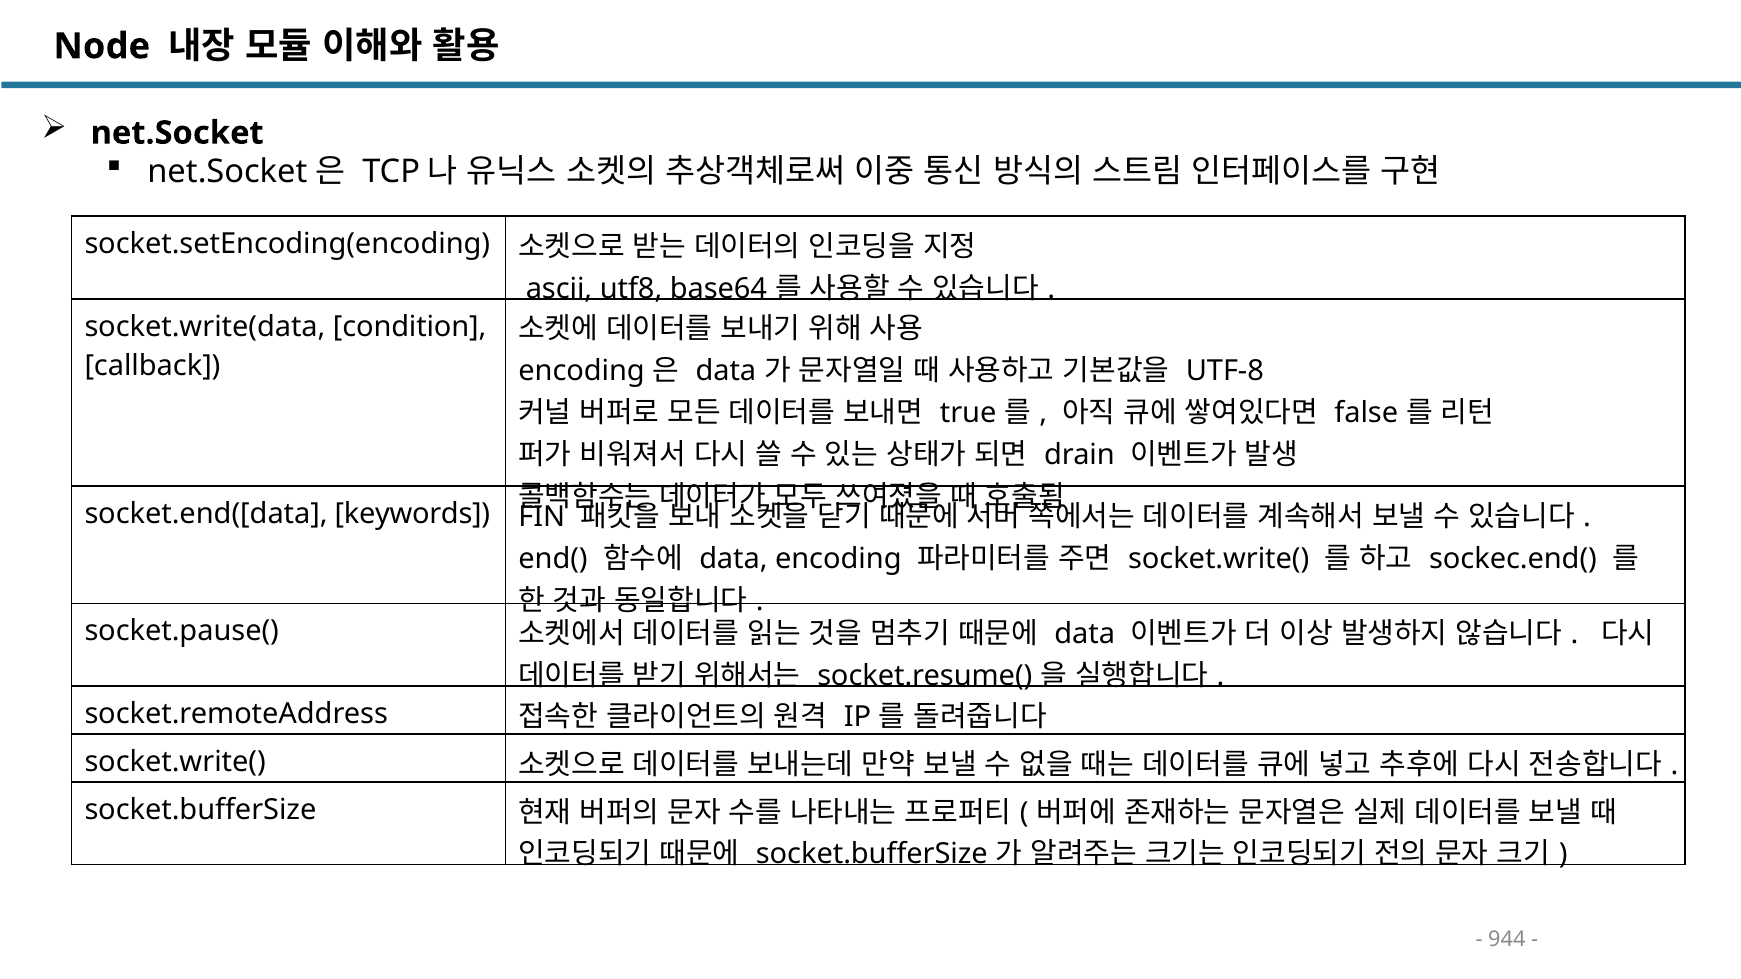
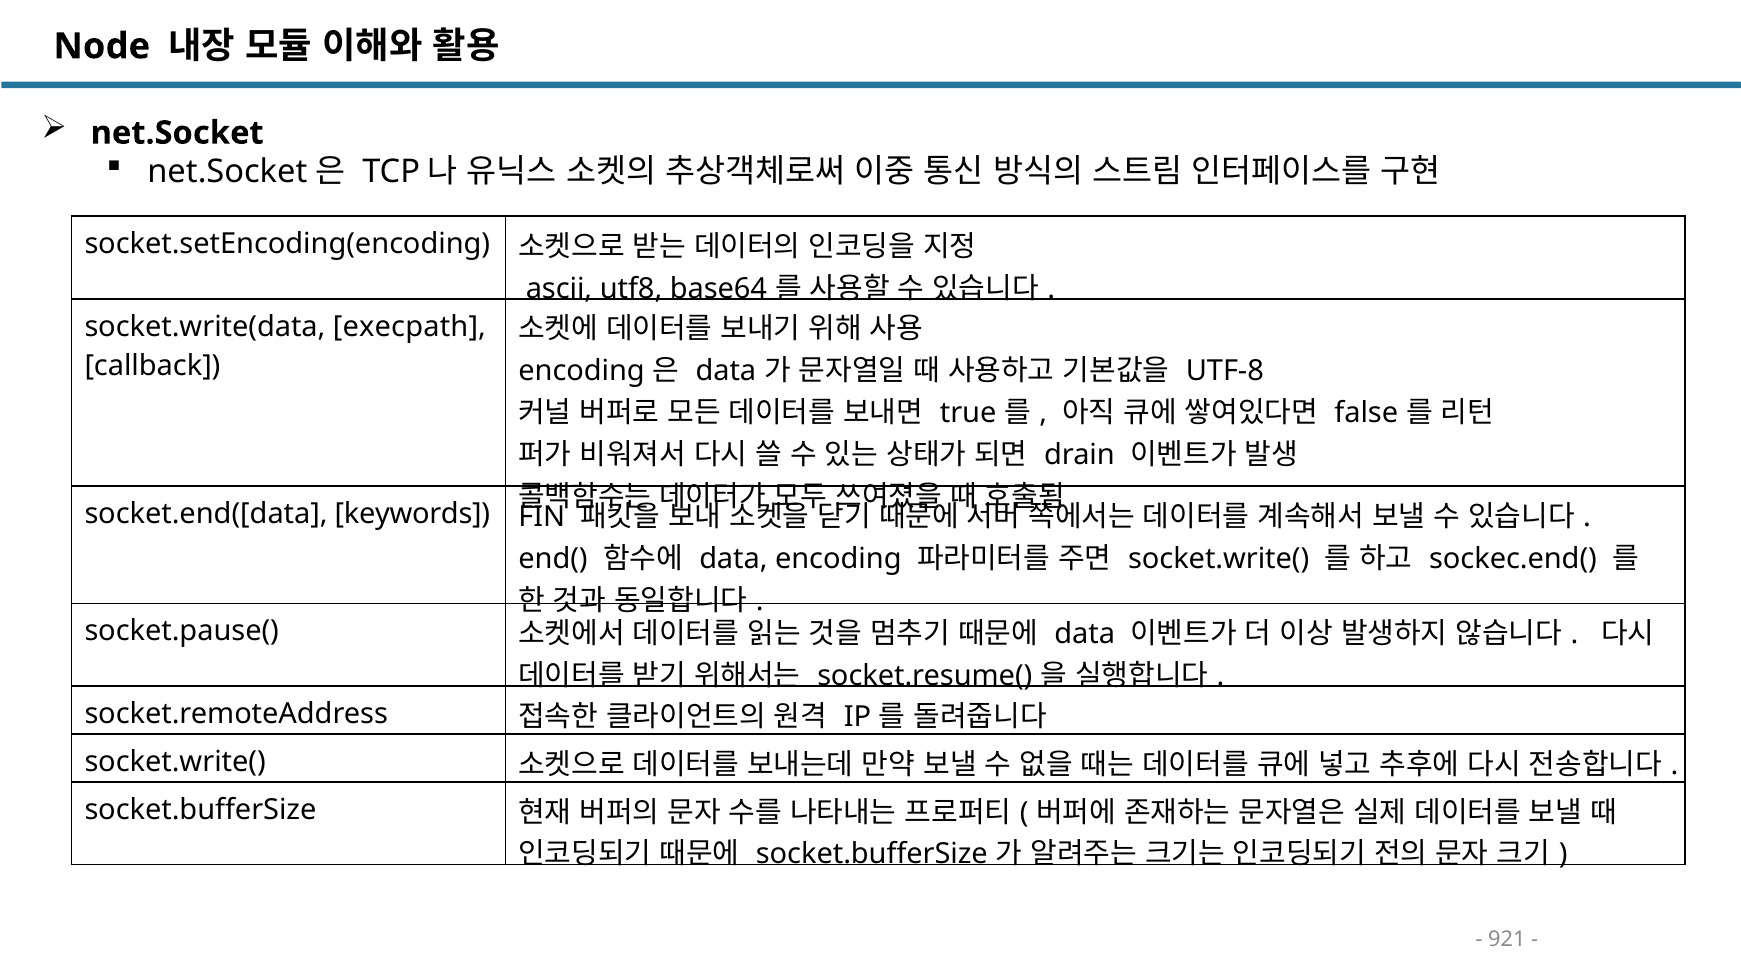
condition: condition -> execpath
944: 944 -> 921
